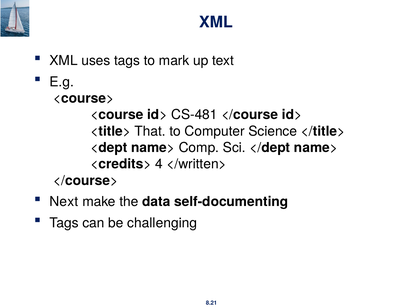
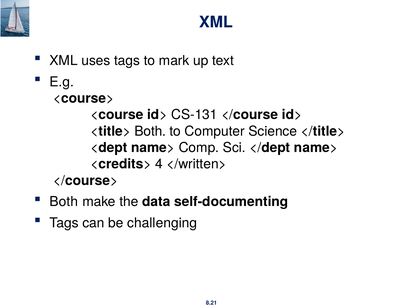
CS-481: CS-481 -> CS-131
<title> That: That -> Both
Next at (64, 202): Next -> Both
